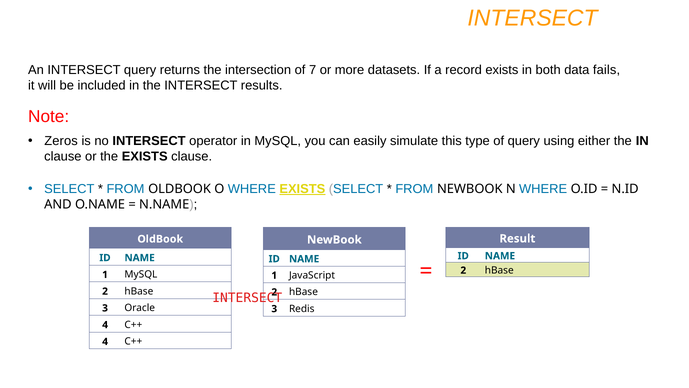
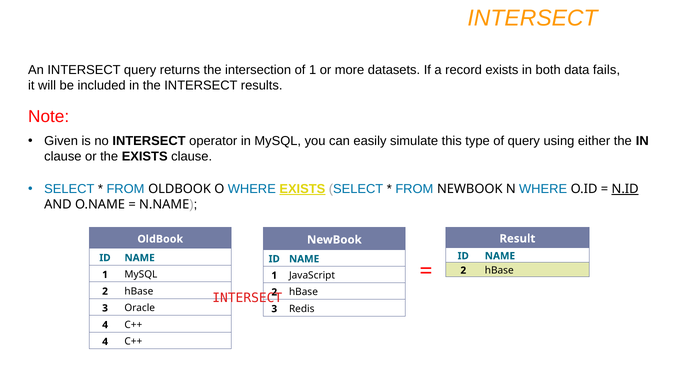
of 7: 7 -> 1
Zeros: Zeros -> Given
N.ID underline: none -> present
